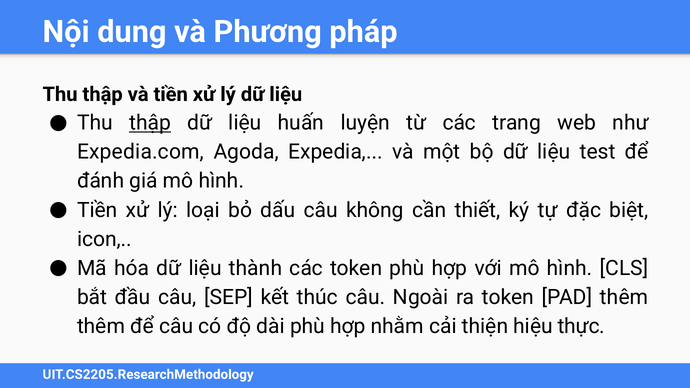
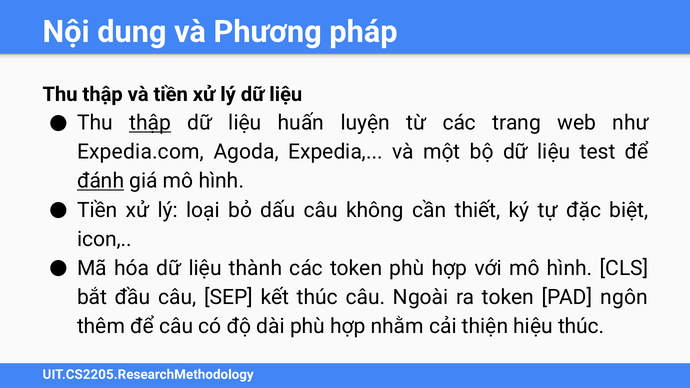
đánh underline: none -> present
PAD thêm: thêm -> ngôn
hiệu thực: thực -> thúc
